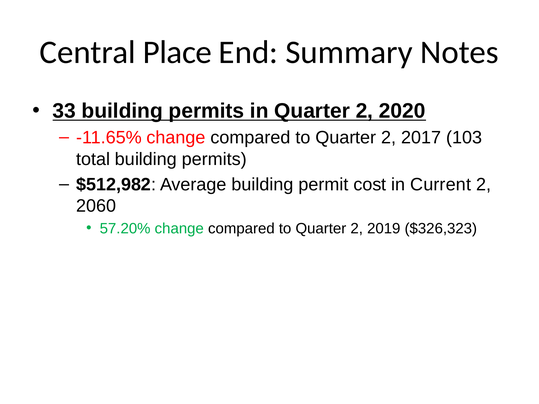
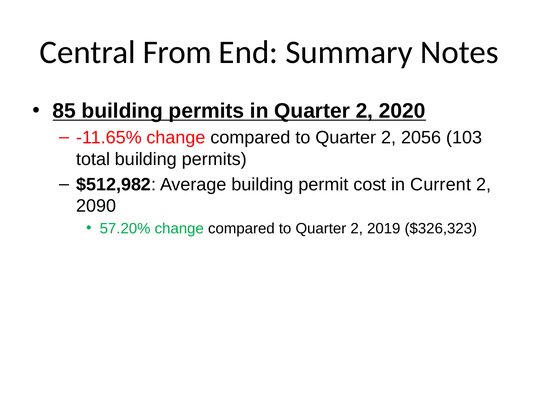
Place: Place -> From
33: 33 -> 85
2017: 2017 -> 2056
2060: 2060 -> 2090
